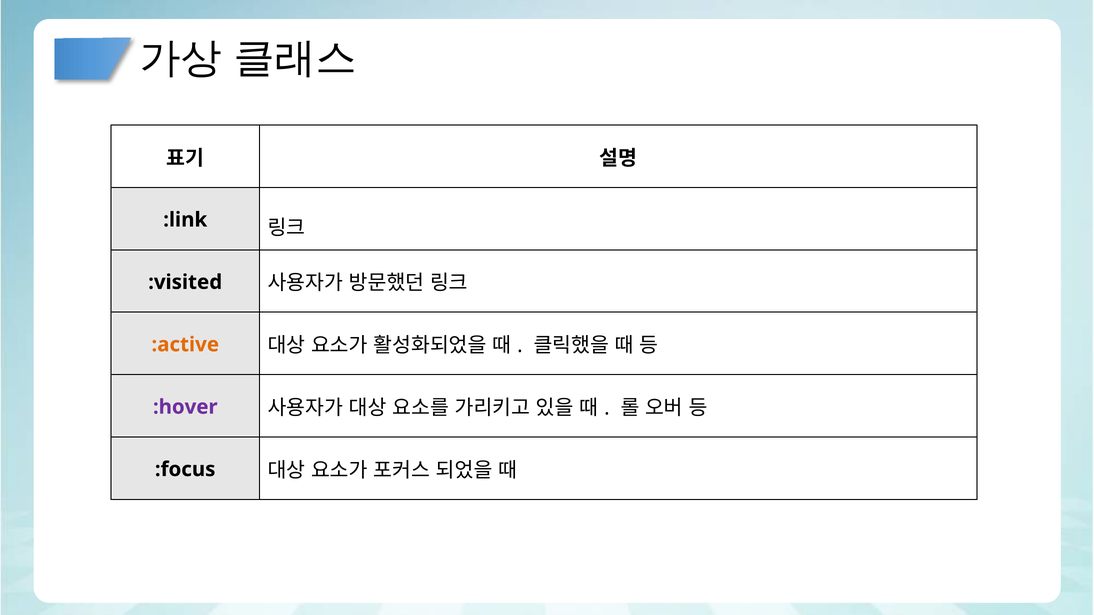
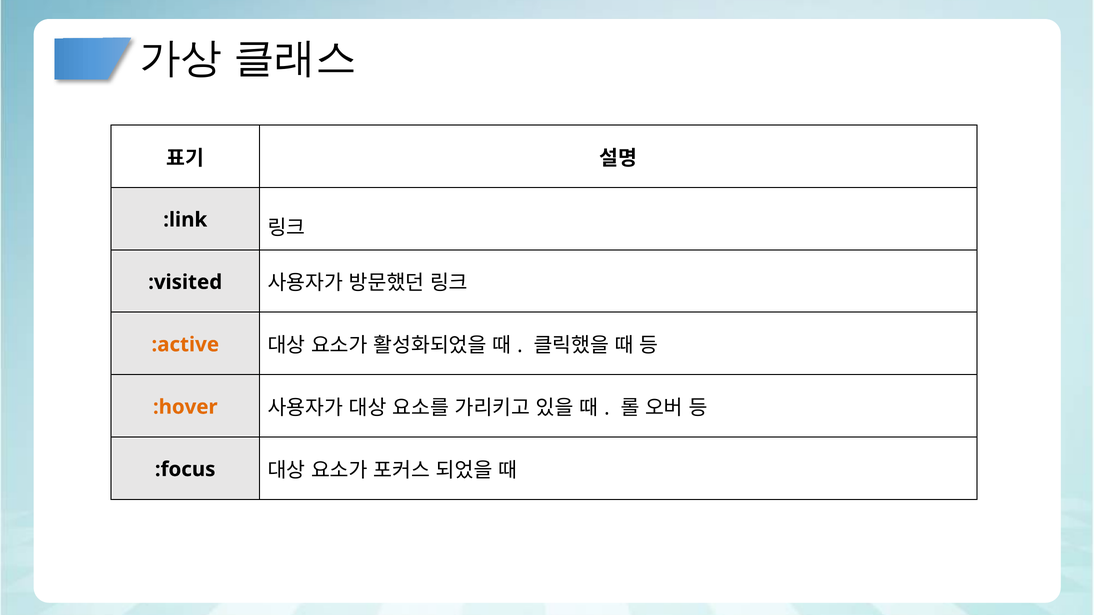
:hover colour: purple -> orange
